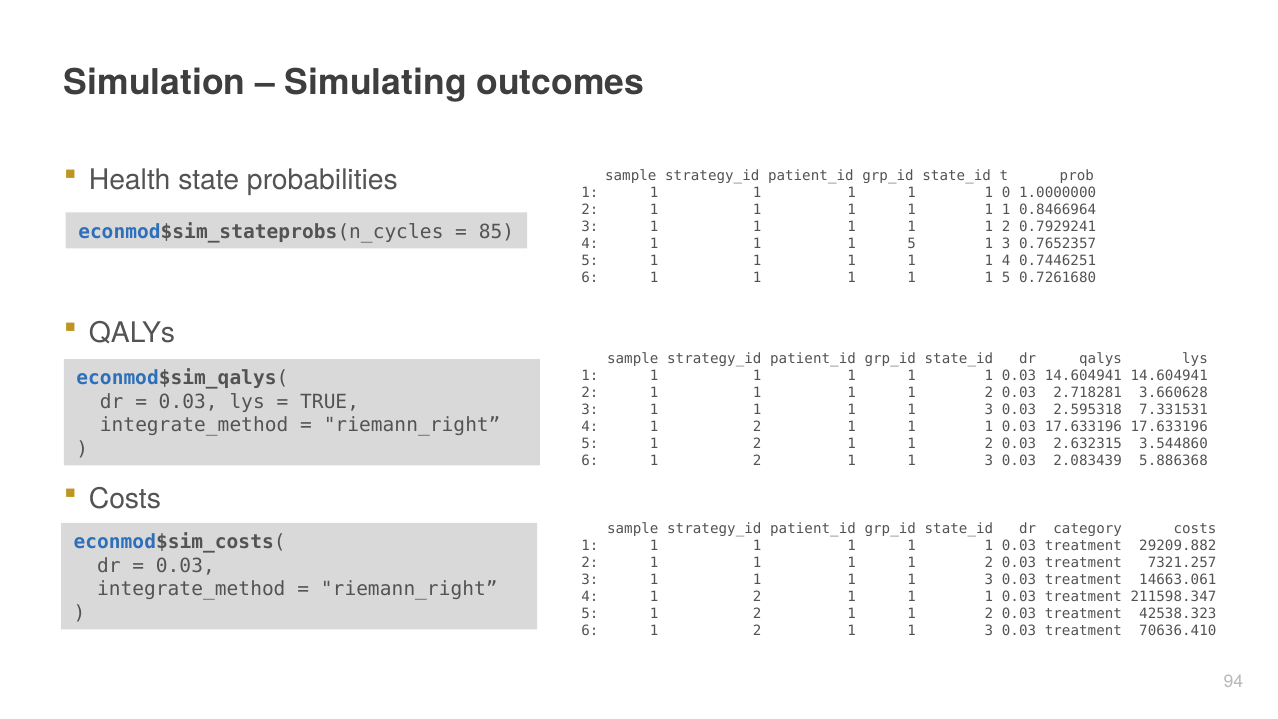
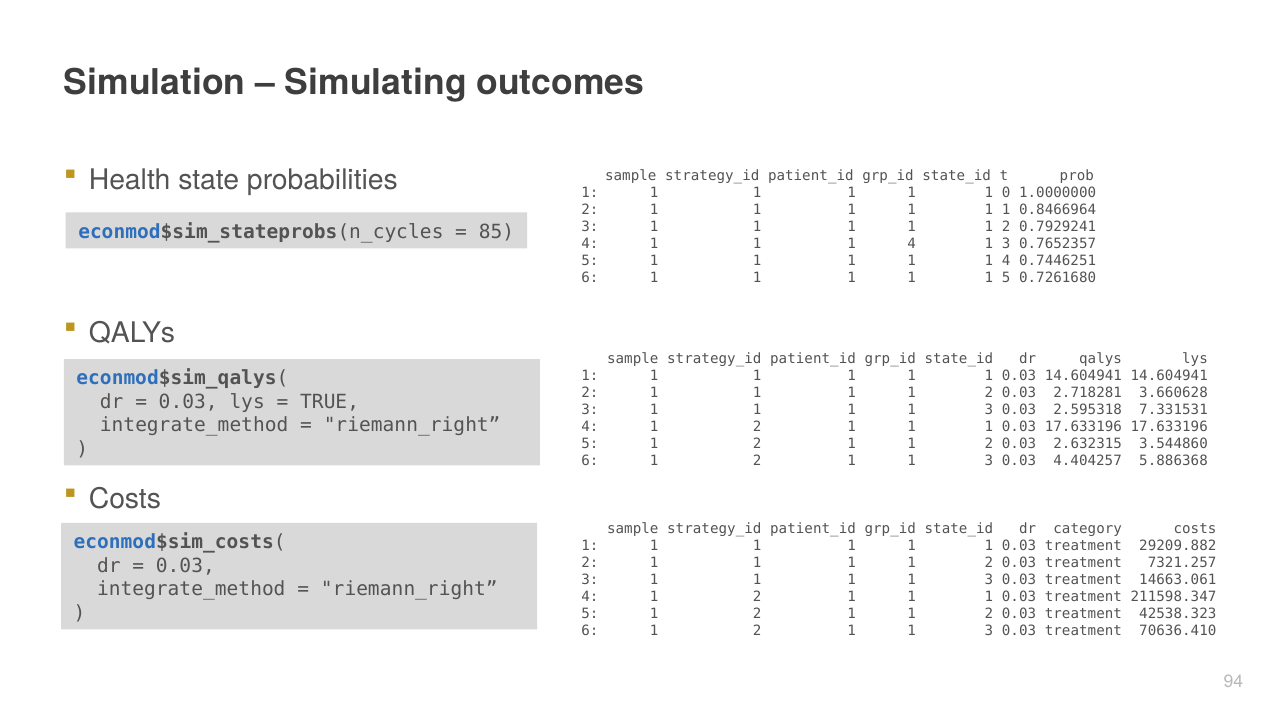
5 at (912, 244): 5 -> 4
2.083439: 2.083439 -> 4.404257
